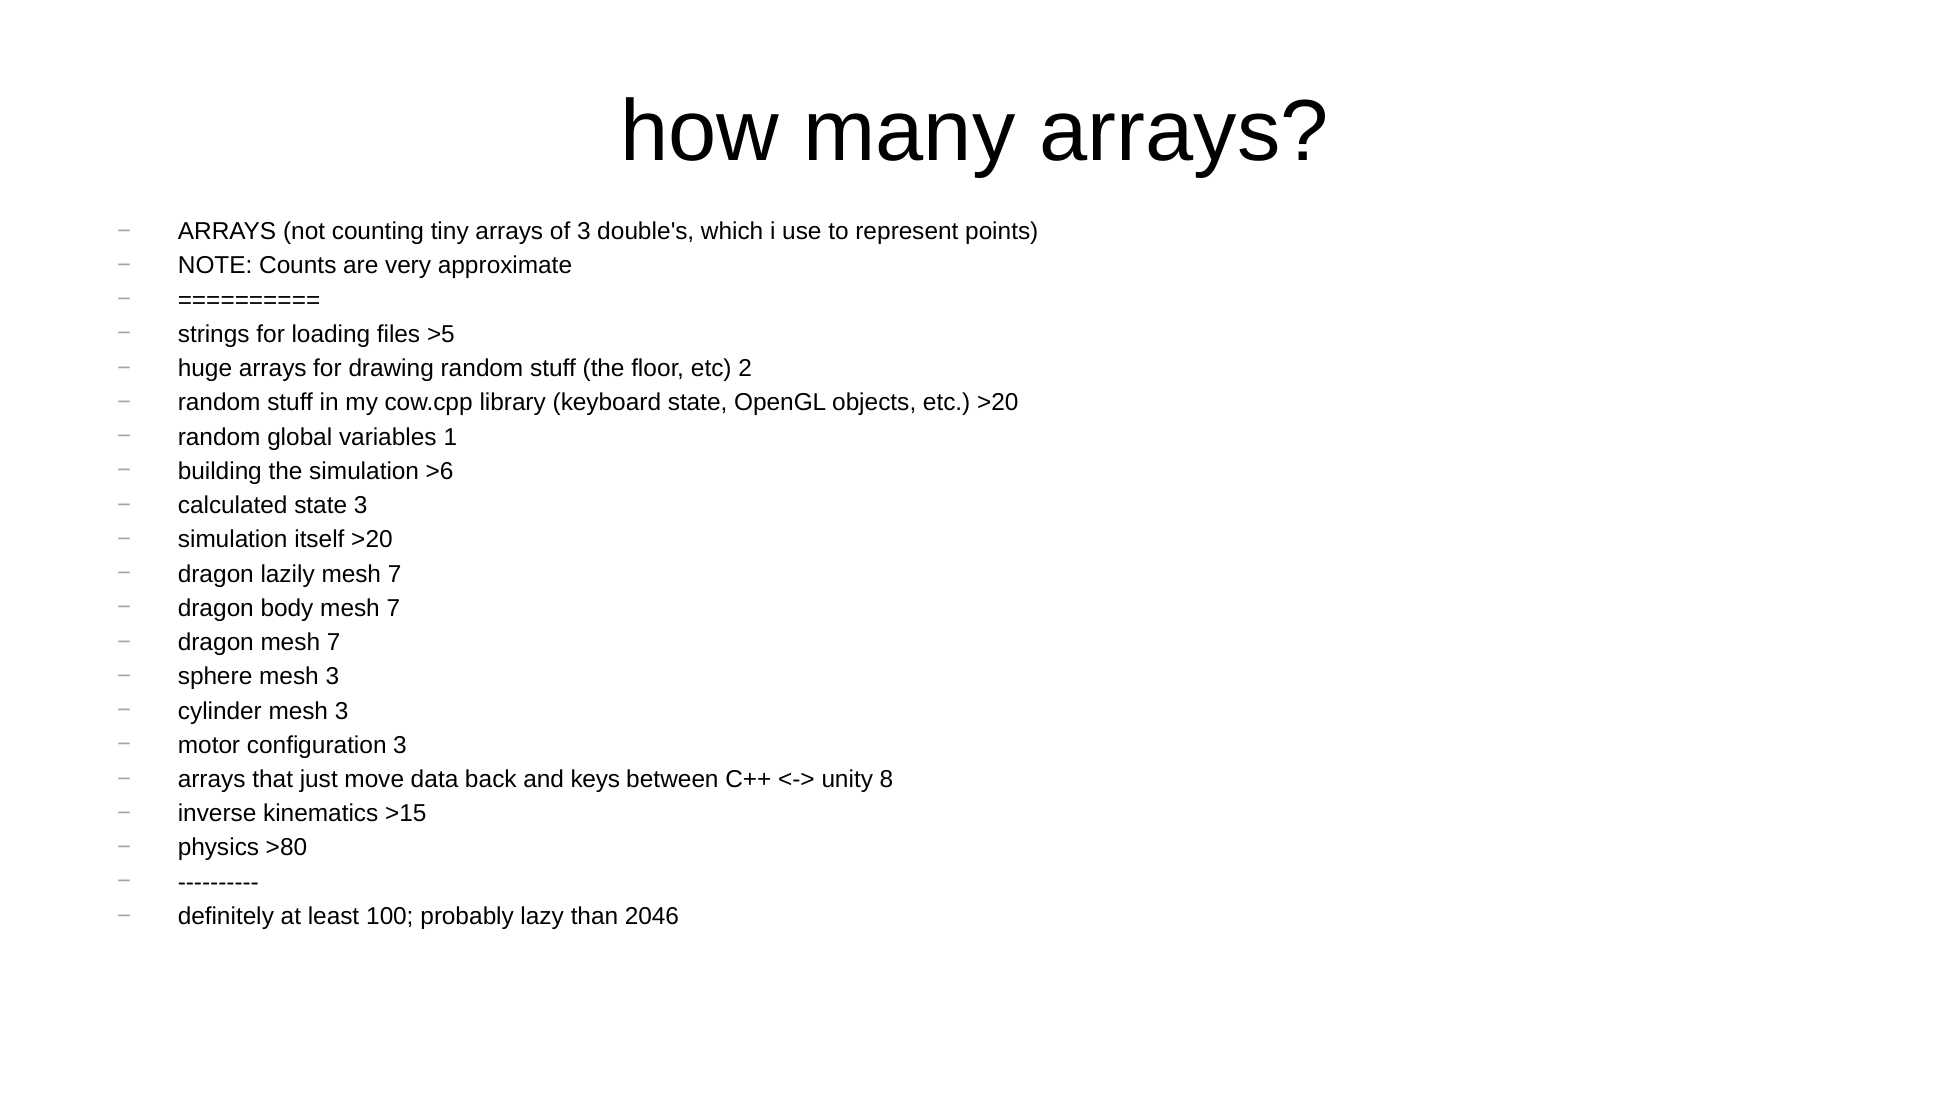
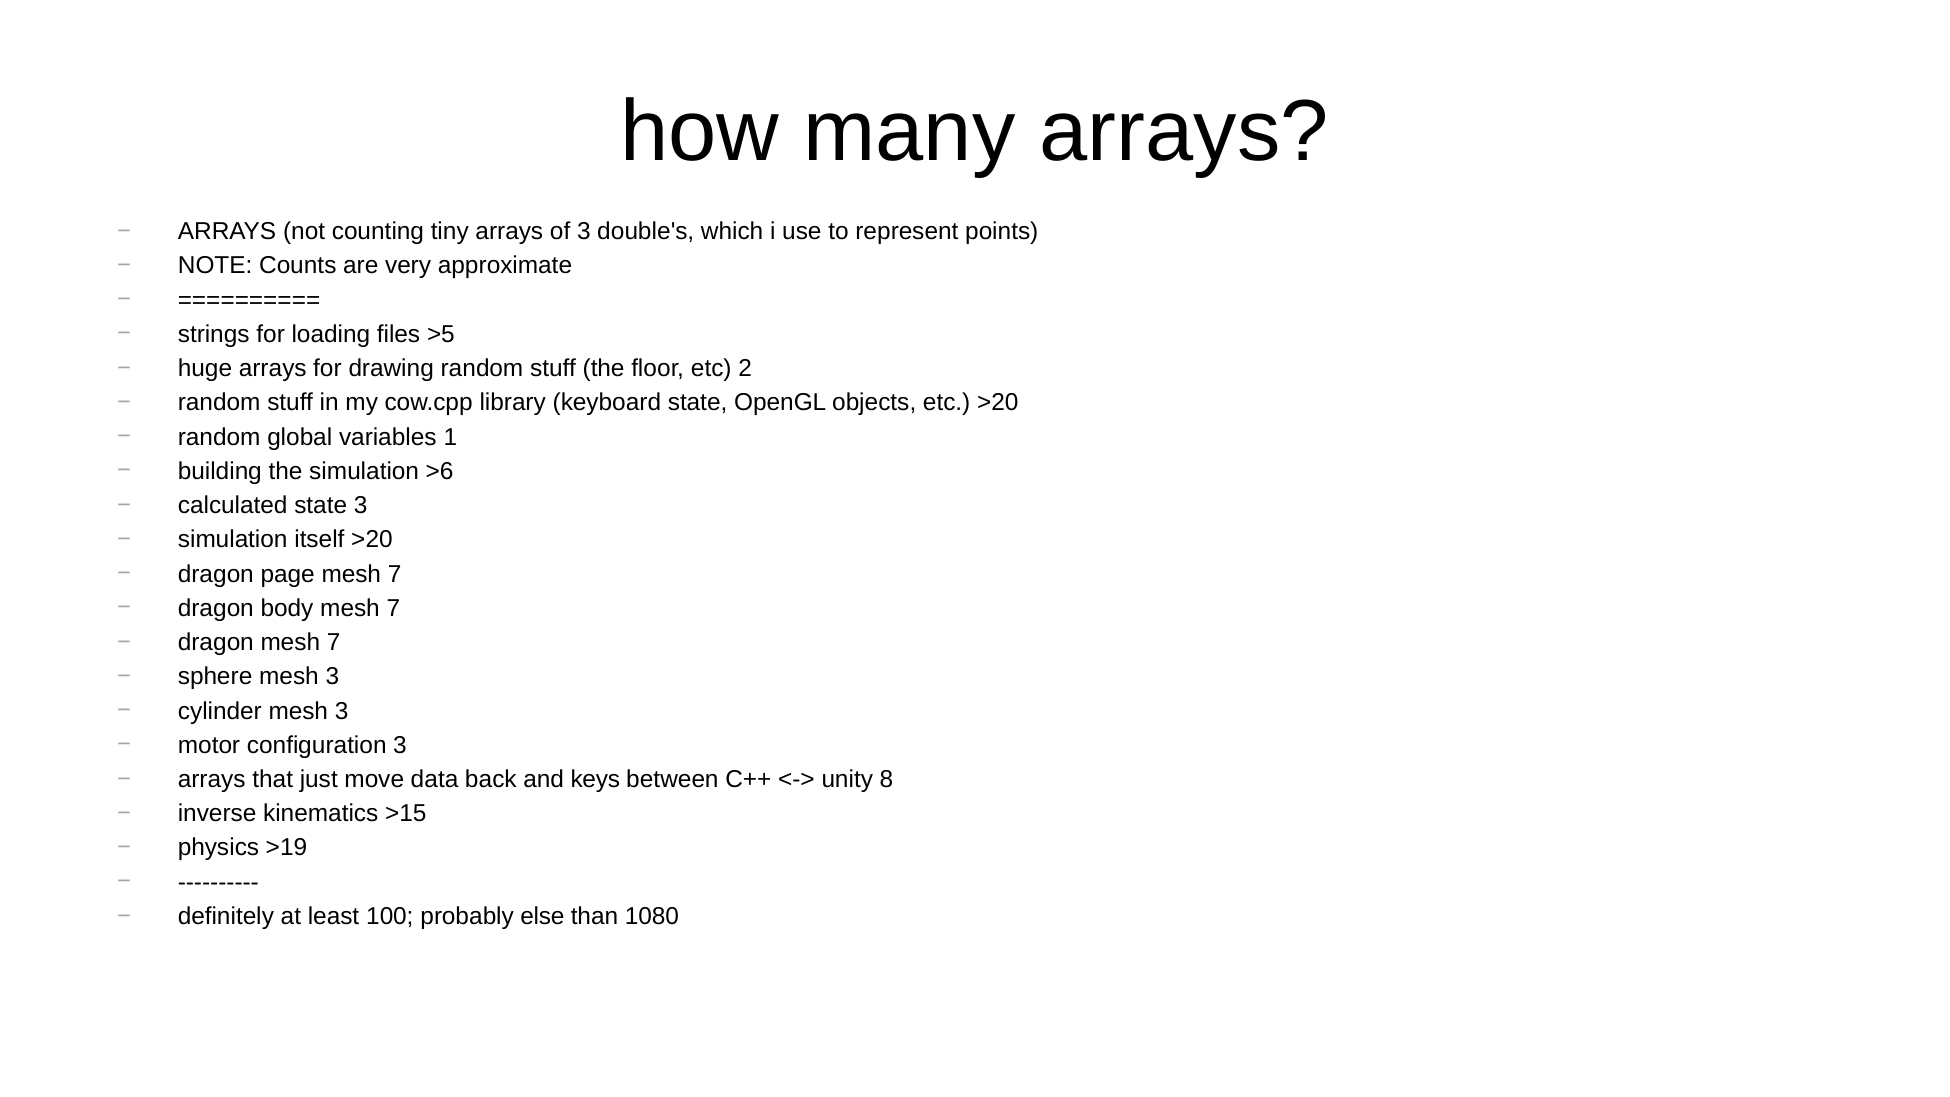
lazily: lazily -> page
>80: >80 -> >19
lazy: lazy -> else
2046: 2046 -> 1080
